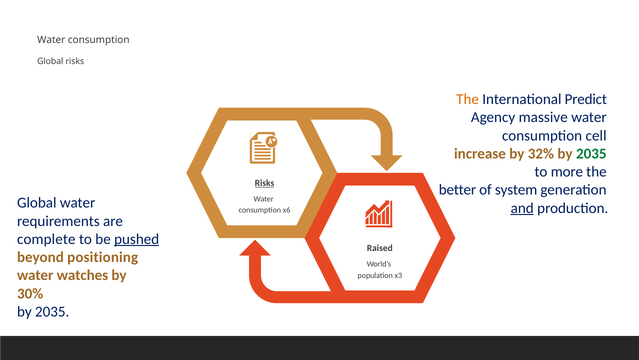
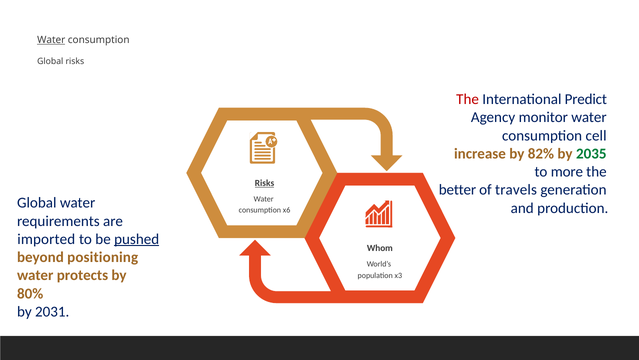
Water at (51, 40) underline: none -> present
The at (468, 99) colour: orange -> red
massive: massive -> monitor
32%: 32% -> 82%
system: system -> travels
and underline: present -> none
complete: complete -> imported
Raised: Raised -> Whom
watches: watches -> protects
30%: 30% -> 80%
2035 at (52, 311): 2035 -> 2031
